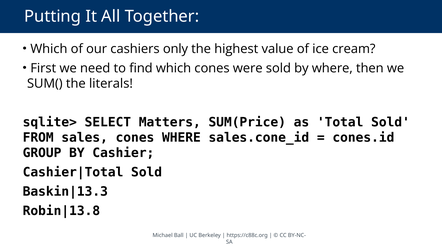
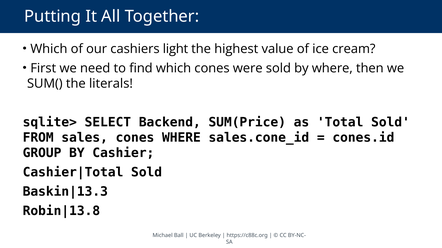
only: only -> light
Matters: Matters -> Backend
